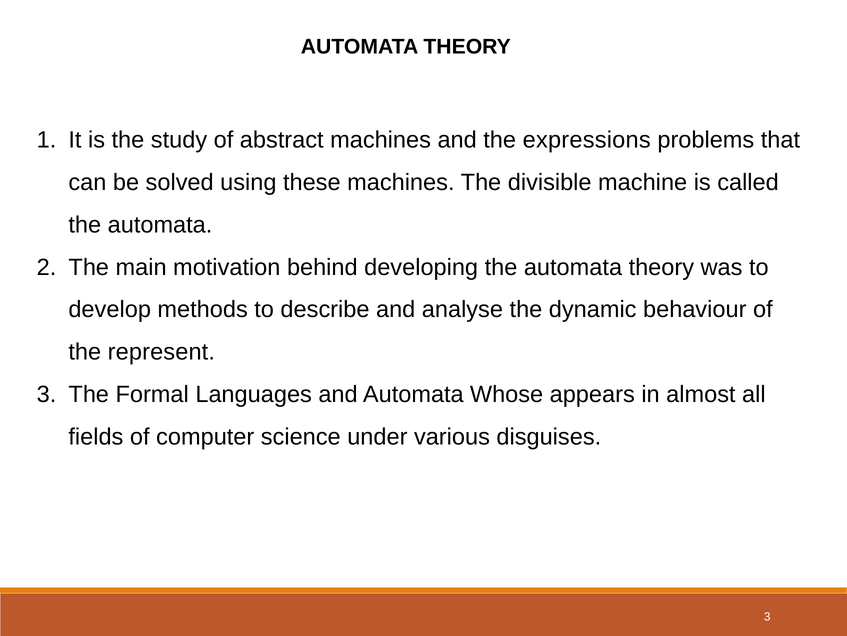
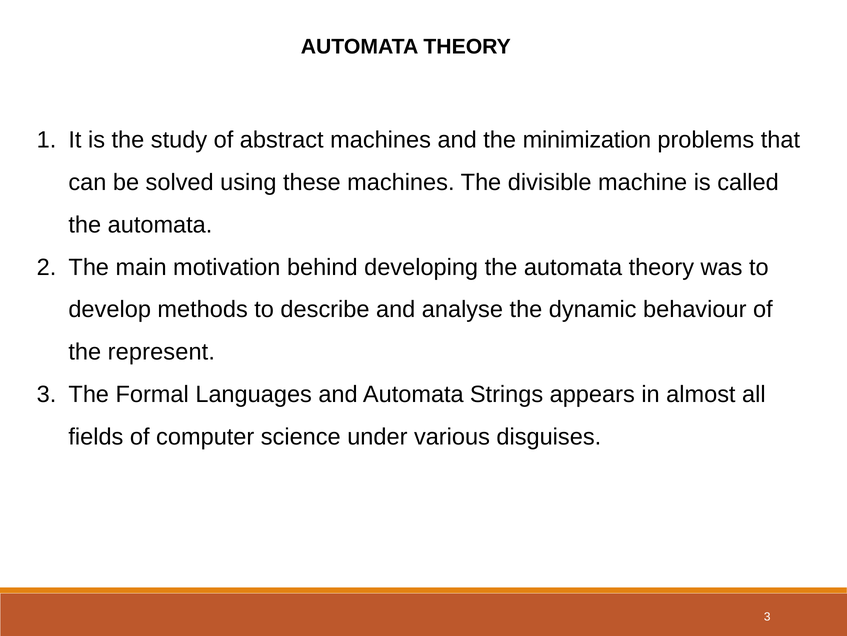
expressions: expressions -> minimization
Whose: Whose -> Strings
